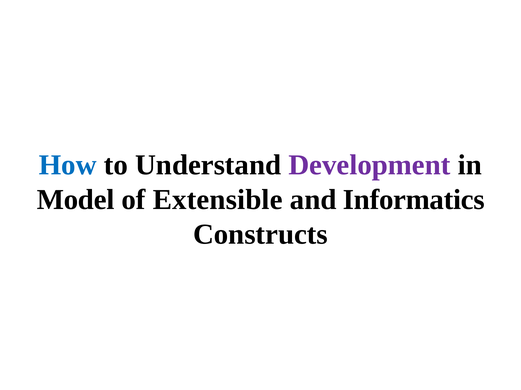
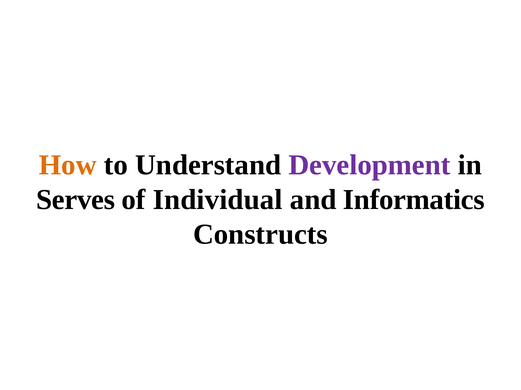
How colour: blue -> orange
Model: Model -> Serves
Extensible: Extensible -> Individual
